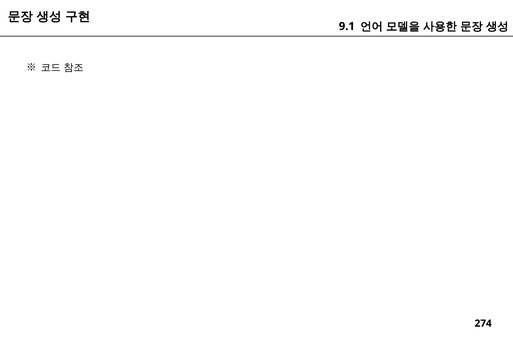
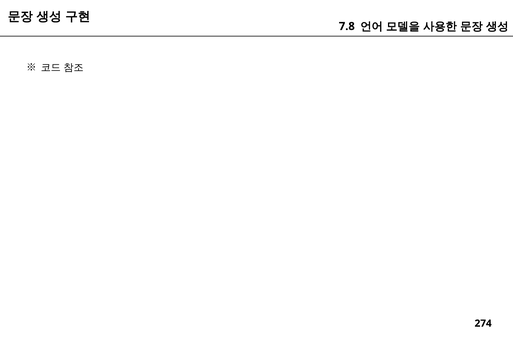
9.1: 9.1 -> 7.8
